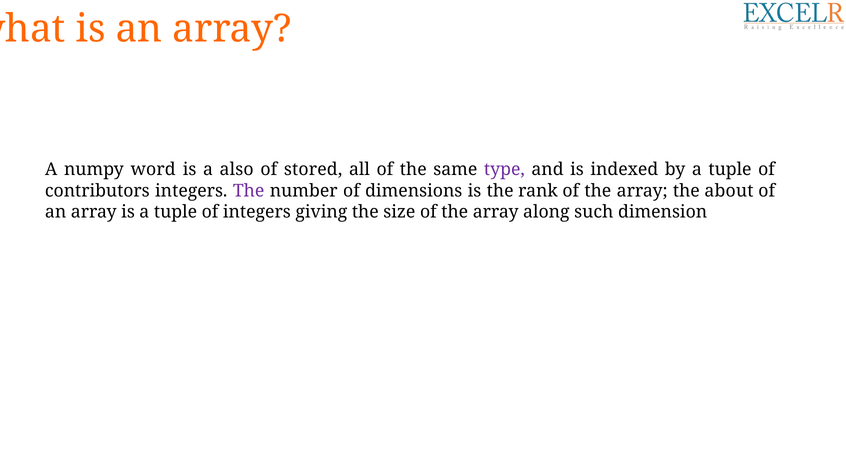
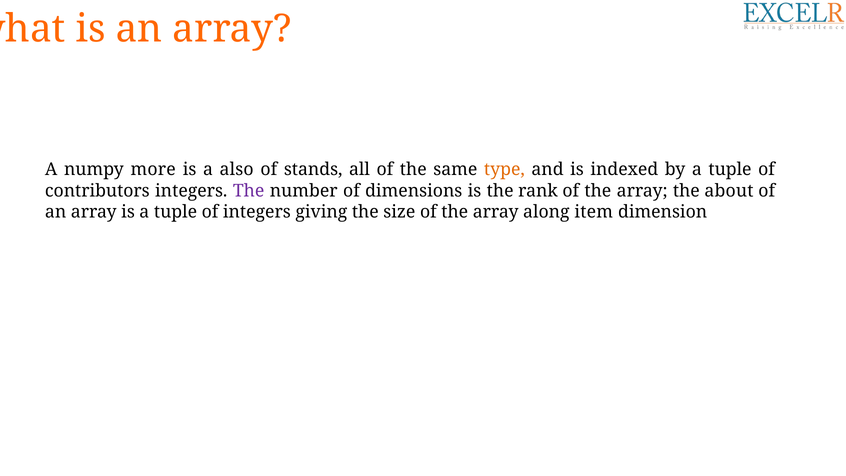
word: word -> more
stored: stored -> stands
type colour: purple -> orange
such: such -> item
